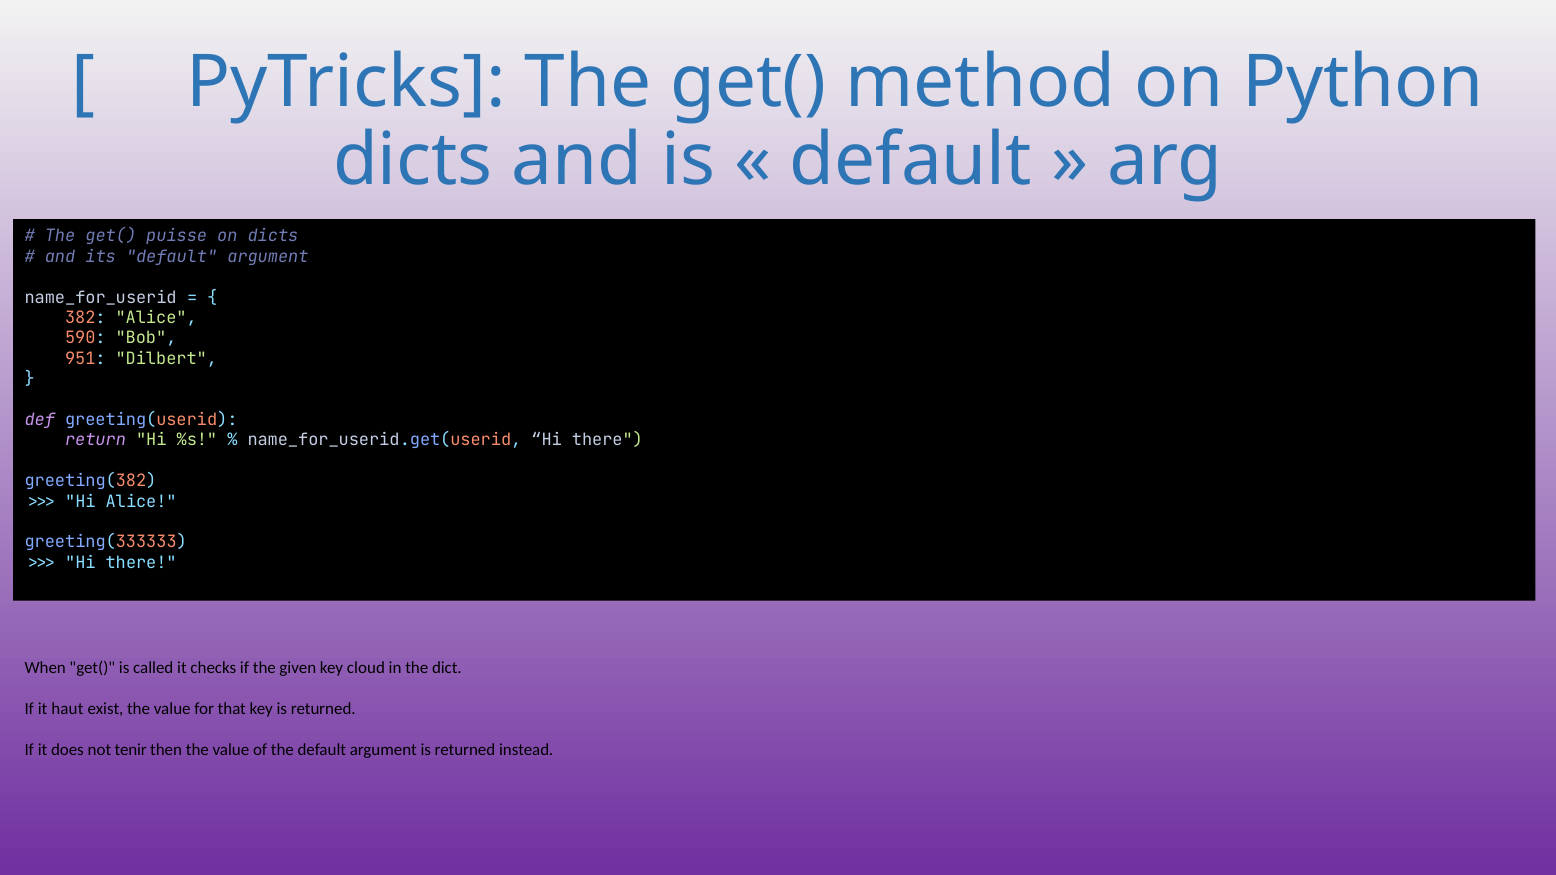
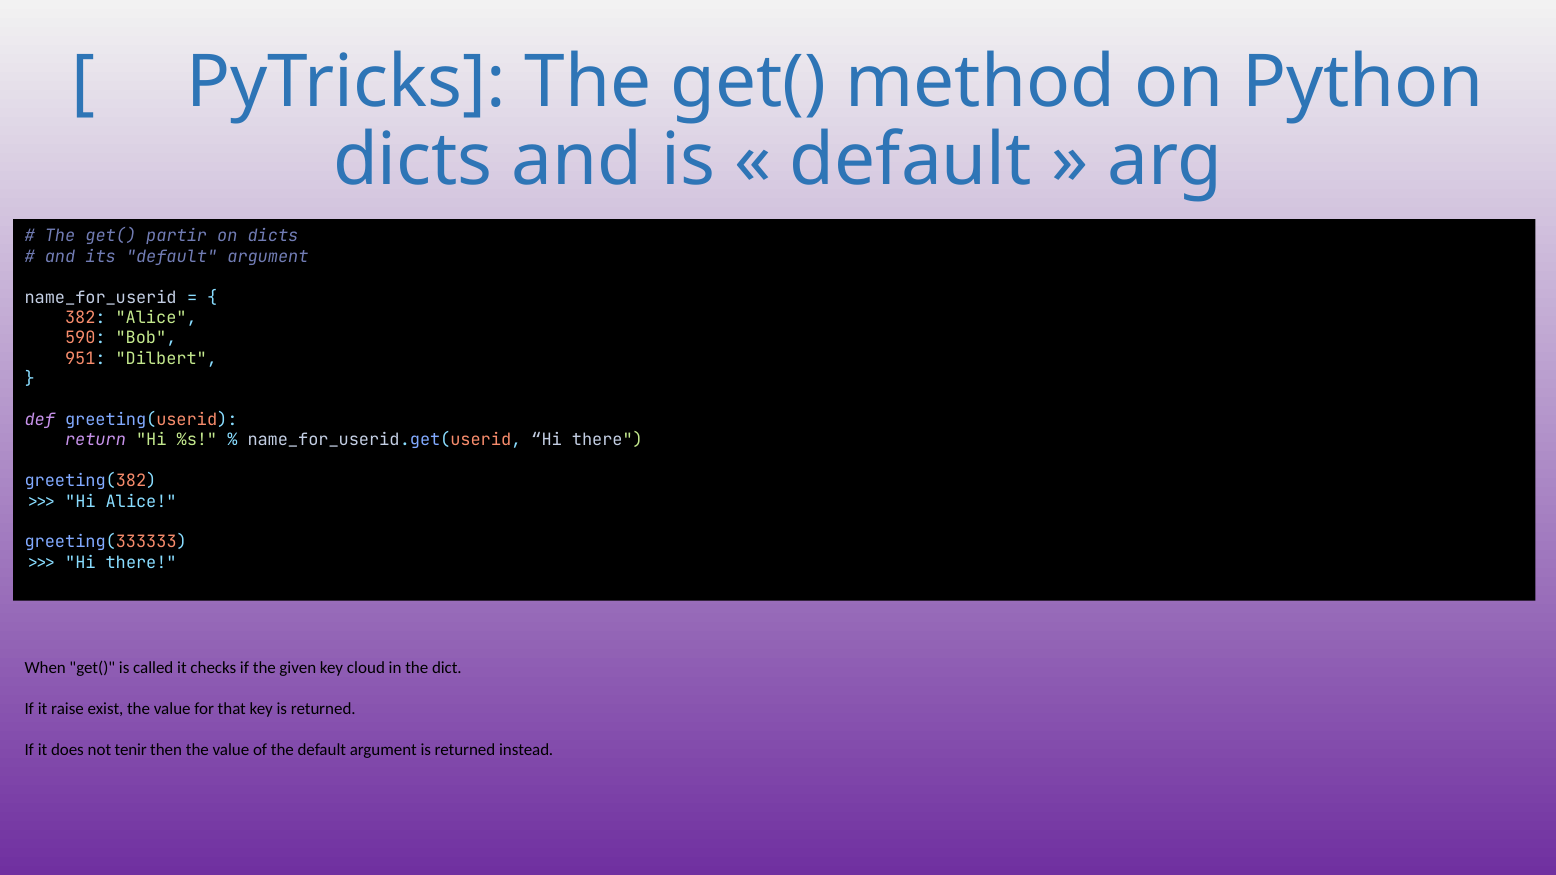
puisse: puisse -> partir
haut: haut -> raise
